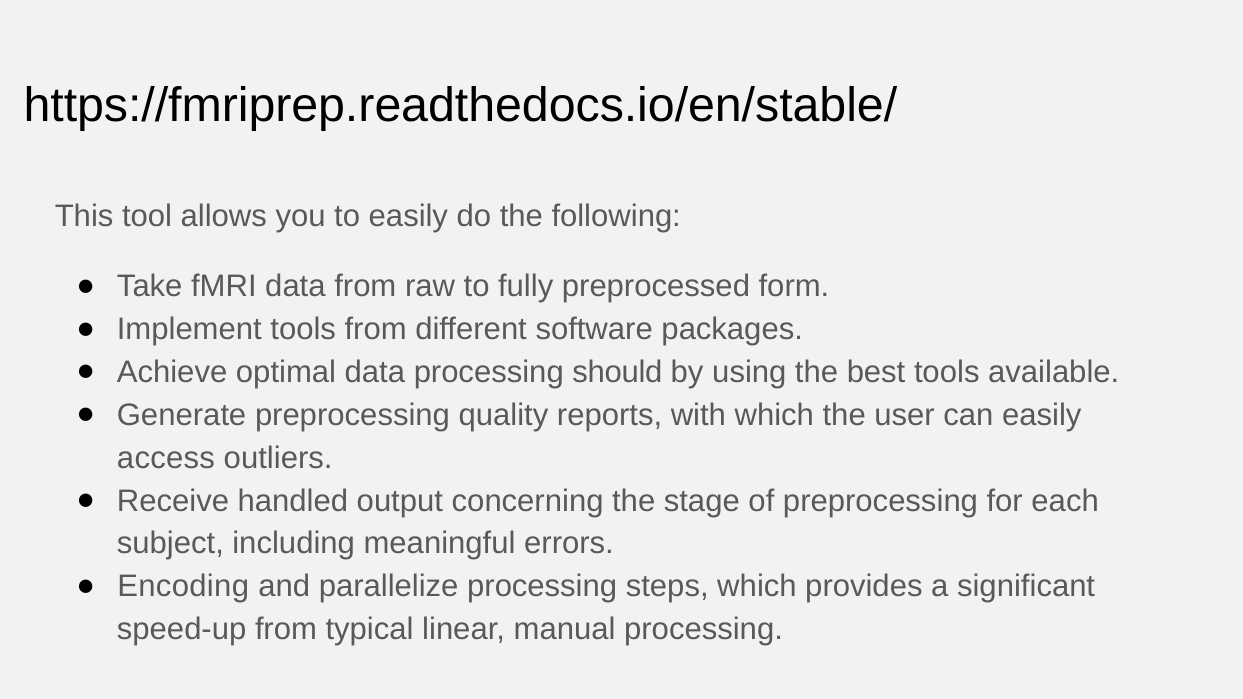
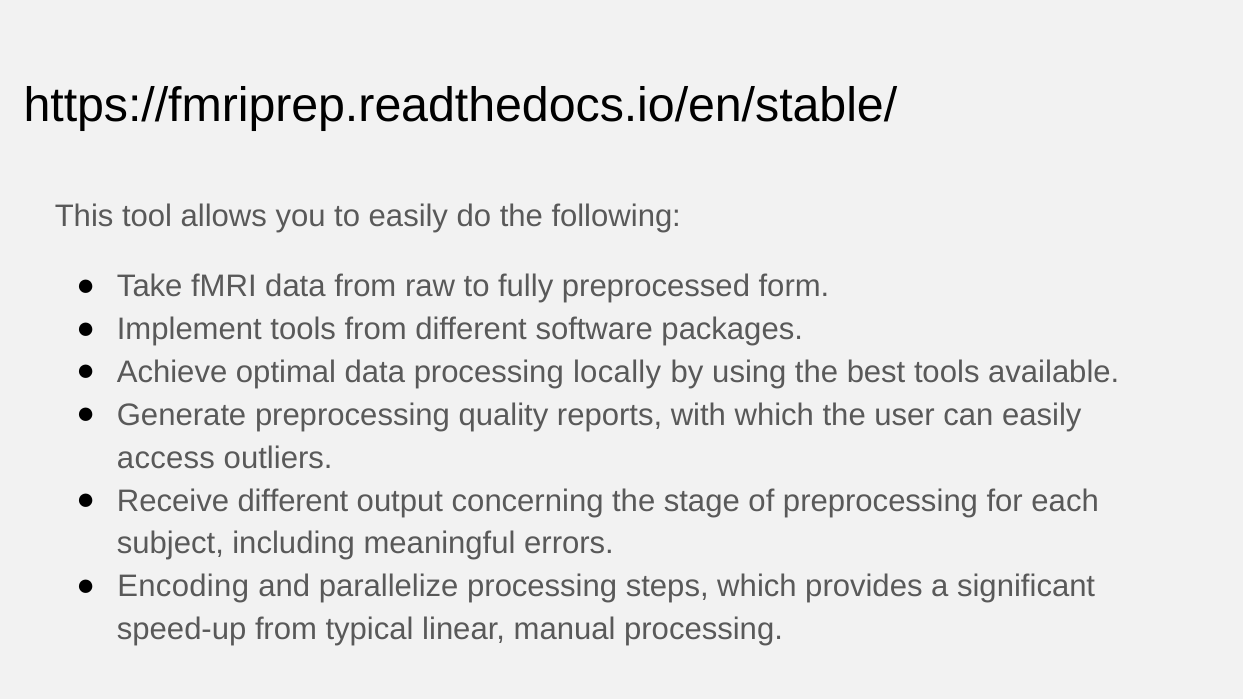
should: should -> locally
Receive handled: handled -> different
